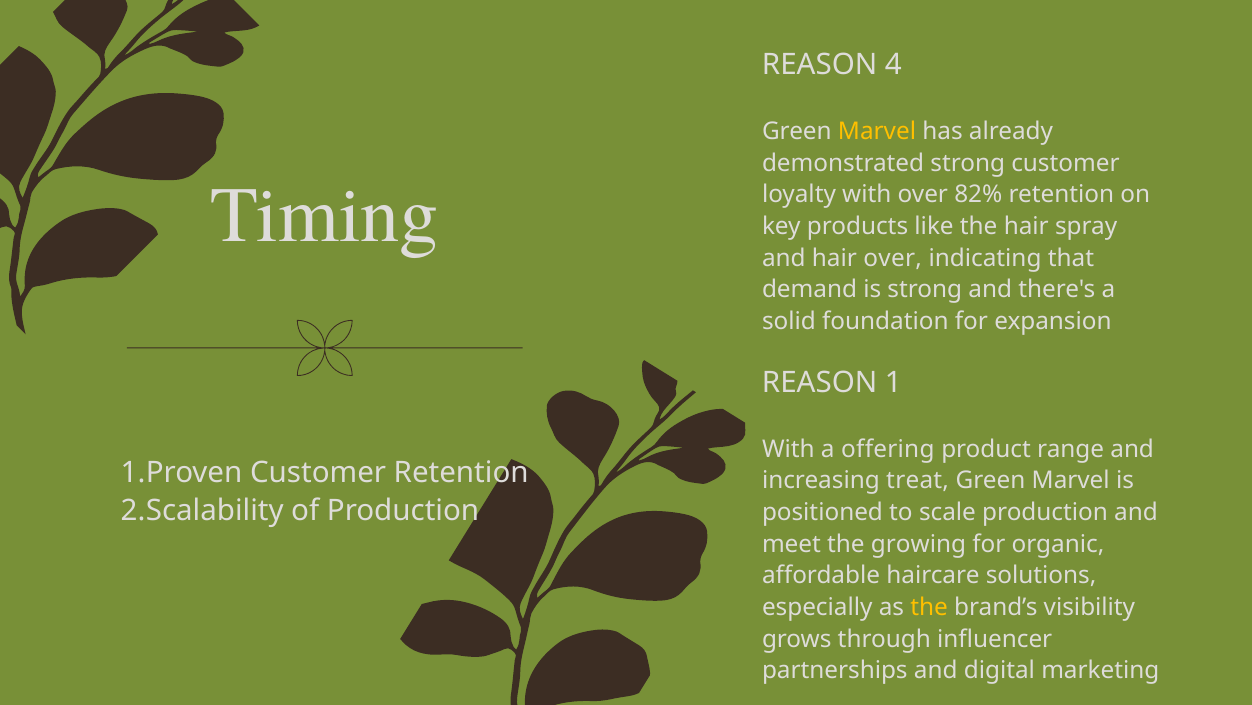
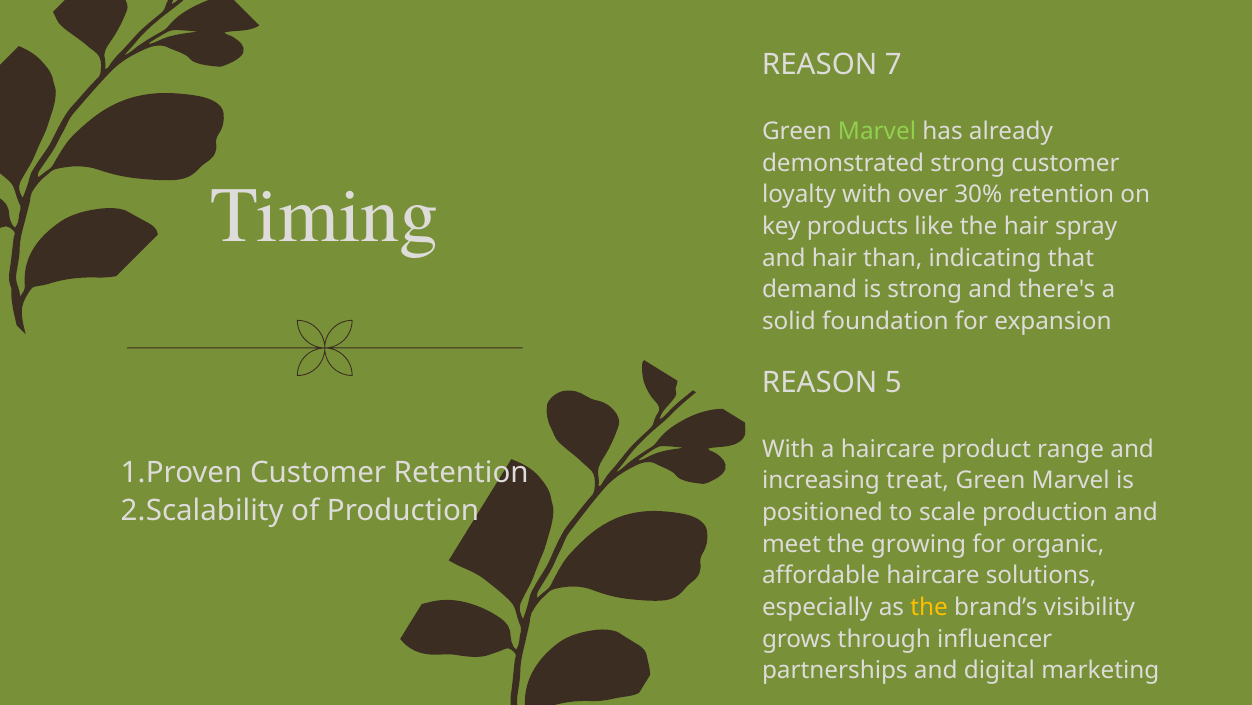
4: 4 -> 7
Marvel at (877, 131) colour: yellow -> light green
82%: 82% -> 30%
hair over: over -> than
1: 1 -> 5
a offering: offering -> haircare
